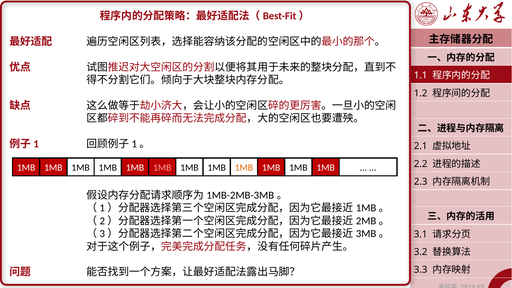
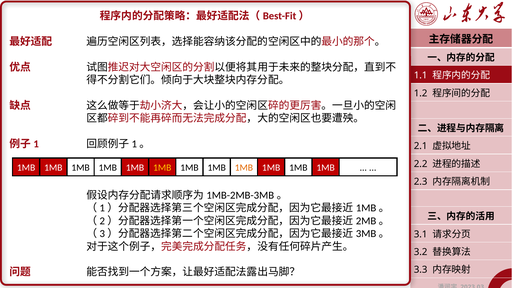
1MB at (162, 168) colour: pink -> yellow
